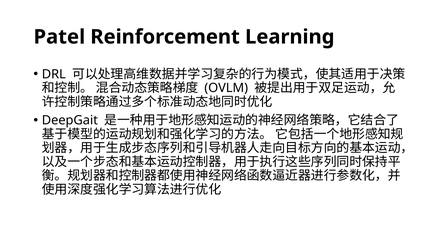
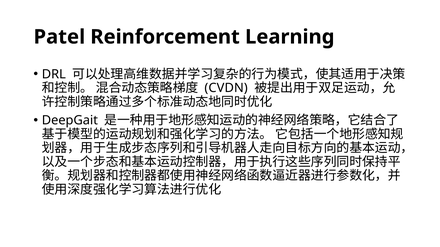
OVLM: OVLM -> CVDN
